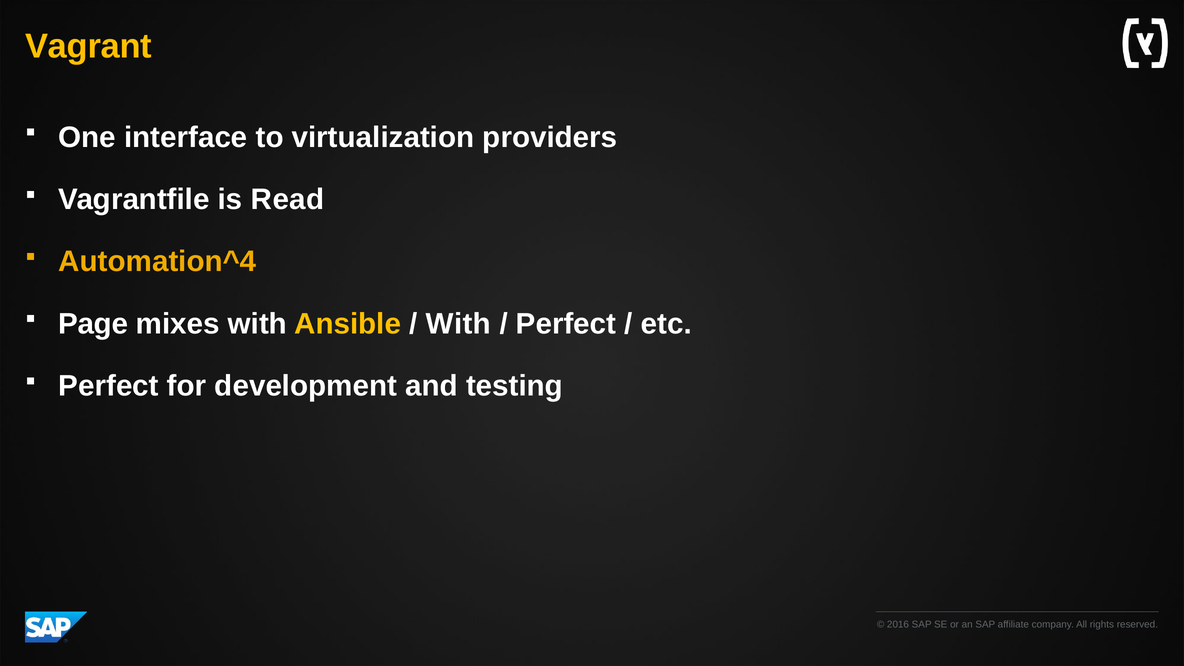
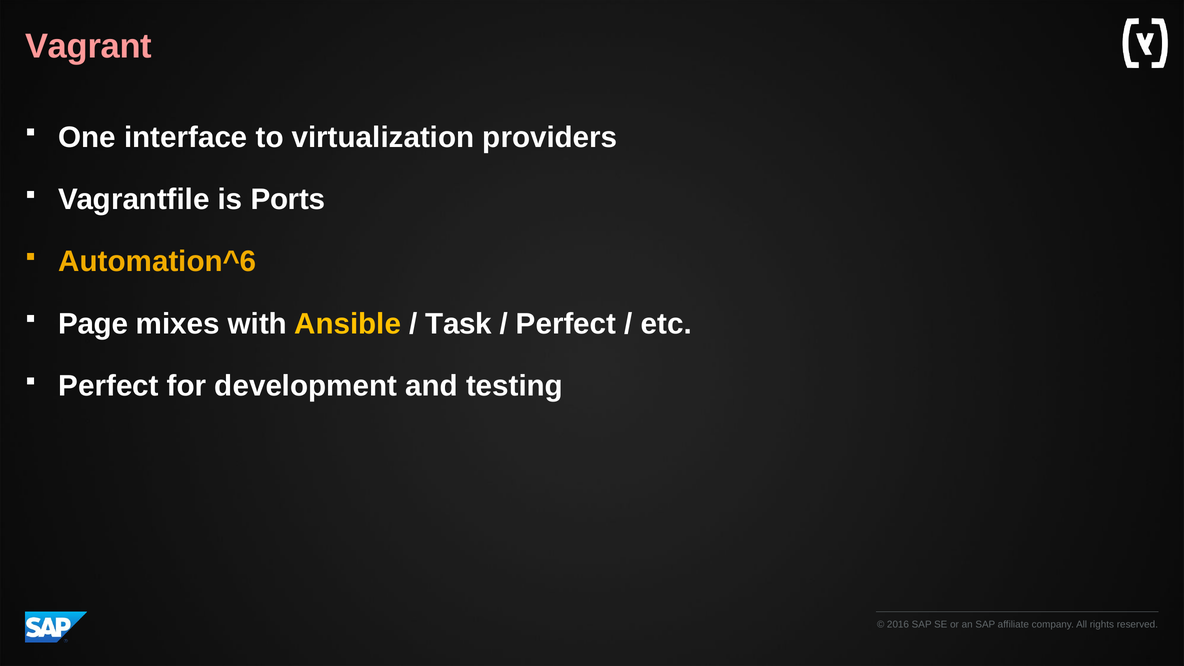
Vagrant colour: yellow -> pink
Read: Read -> Ports
Automation^4: Automation^4 -> Automation^6
With at (458, 324): With -> Task
